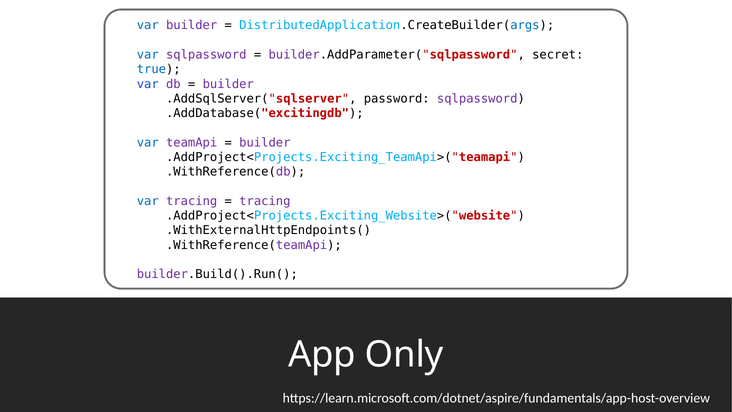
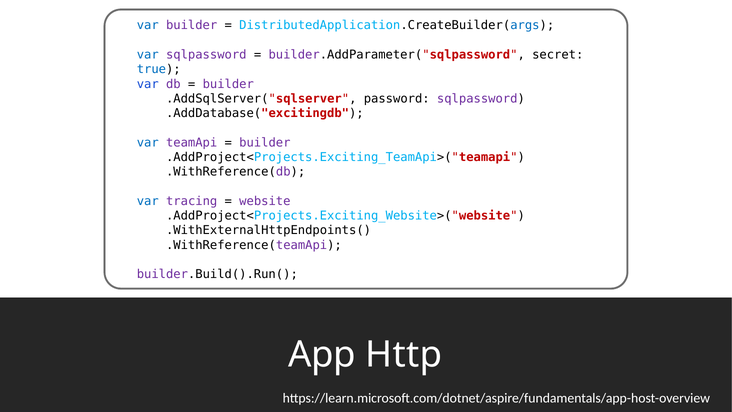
tracing at (265, 201): tracing -> website
Only: Only -> Http
